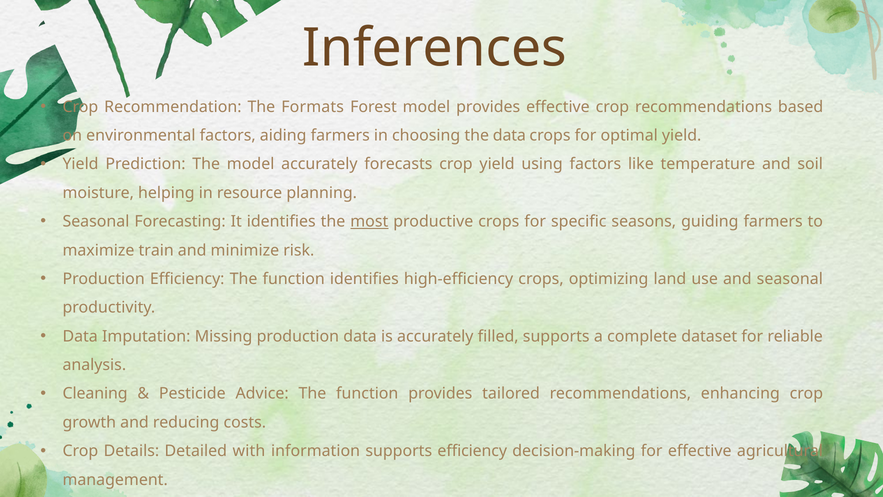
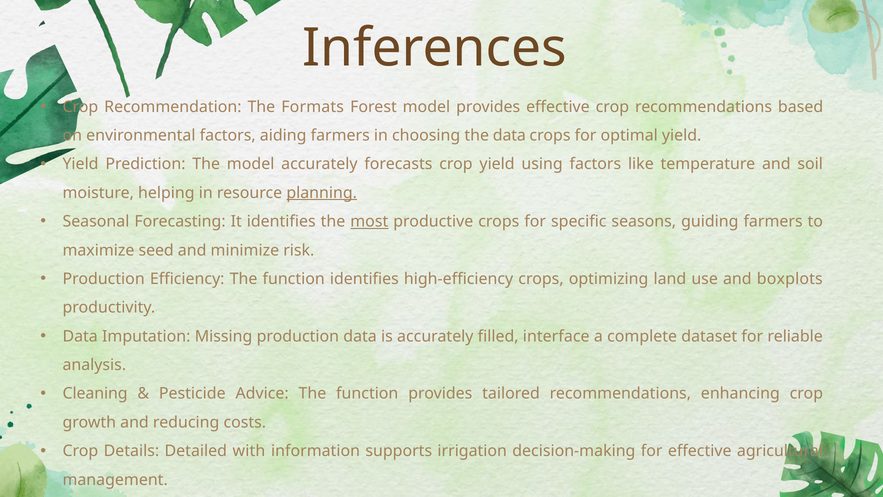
planning underline: none -> present
train: train -> seed
and seasonal: seasonal -> boxplots
filled supports: supports -> interface
supports efficiency: efficiency -> irrigation
